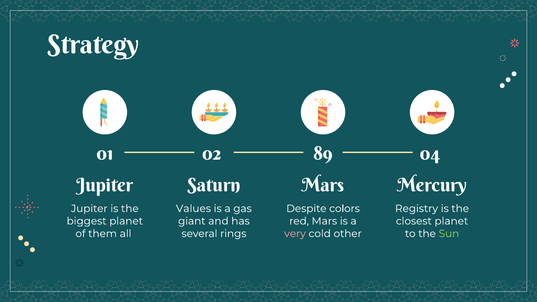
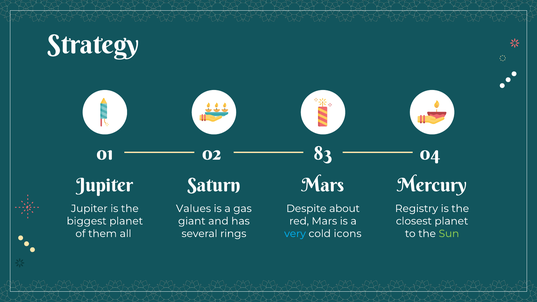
89: 89 -> 83
colors: colors -> about
very colour: pink -> light blue
other: other -> icons
